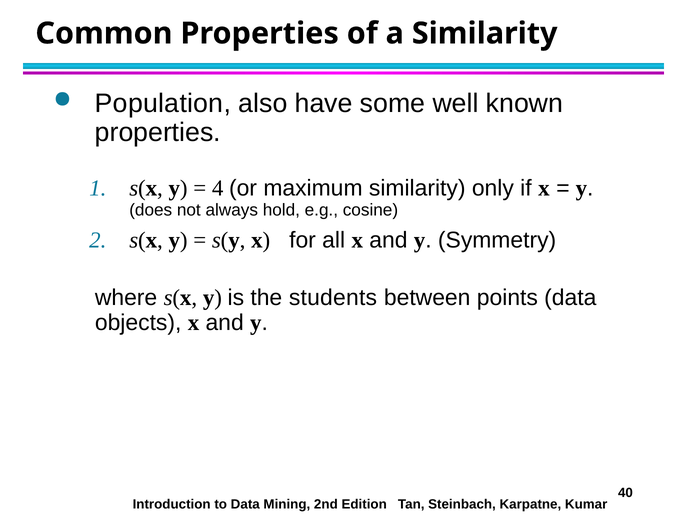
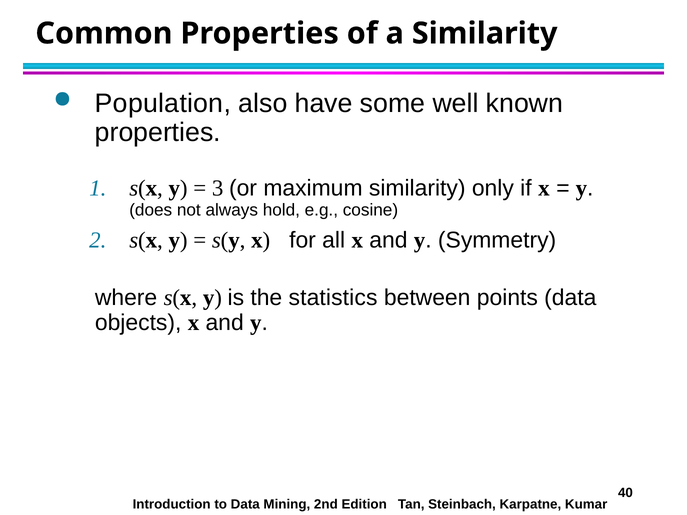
4: 4 -> 3
students: students -> statistics
